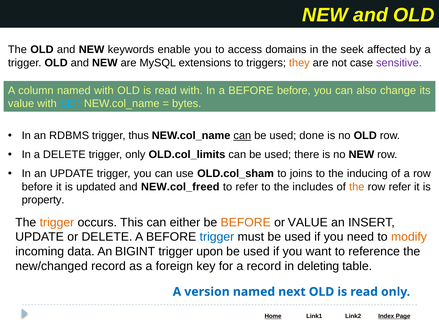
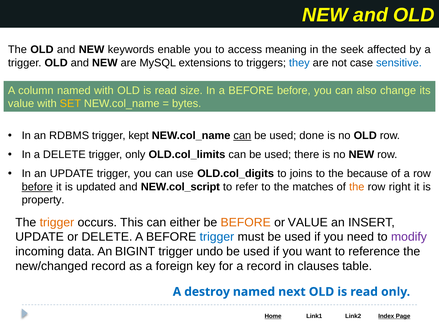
domains: domains -> meaning
they colour: orange -> blue
sensitive colour: purple -> blue
read with: with -> size
SET colour: light blue -> yellow
thus: thus -> kept
OLD.col_sham: OLD.col_sham -> OLD.col_digits
inducing: inducing -> because
before at (37, 187) underline: none -> present
NEW.col_freed: NEW.col_freed -> NEW.col_script
includes: includes -> matches
row refer: refer -> right
modify colour: orange -> purple
upon: upon -> undo
deleting: deleting -> clauses
version: version -> destroy
